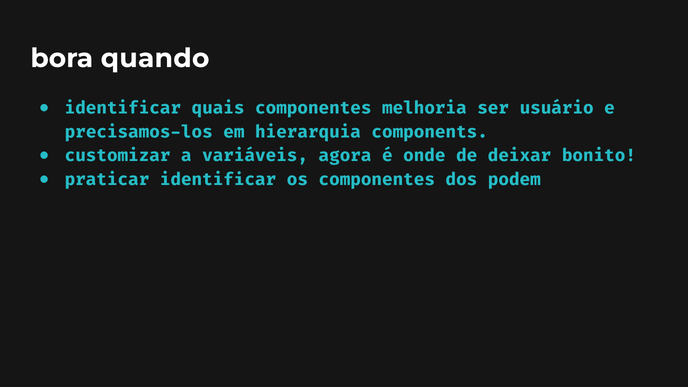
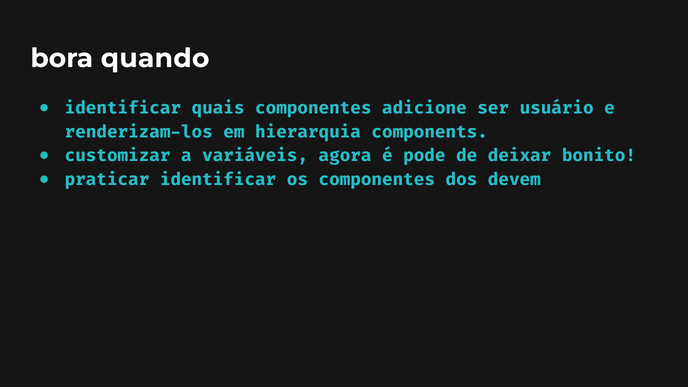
melhoria: melhoria -> adicione
precisamos-los: precisamos-los -> renderizam-los
onde: onde -> pode
podem: podem -> devem
